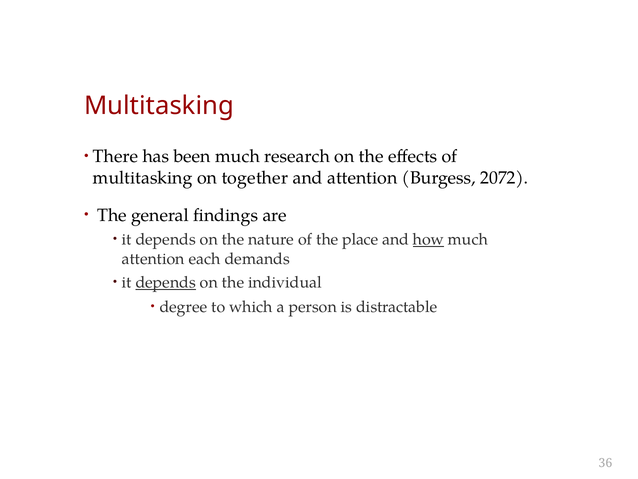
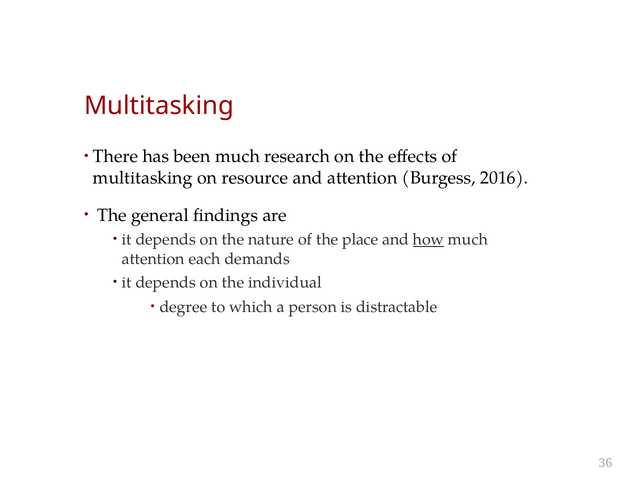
together: together -> resource
2072: 2072 -> 2016
depends at (166, 282) underline: present -> none
